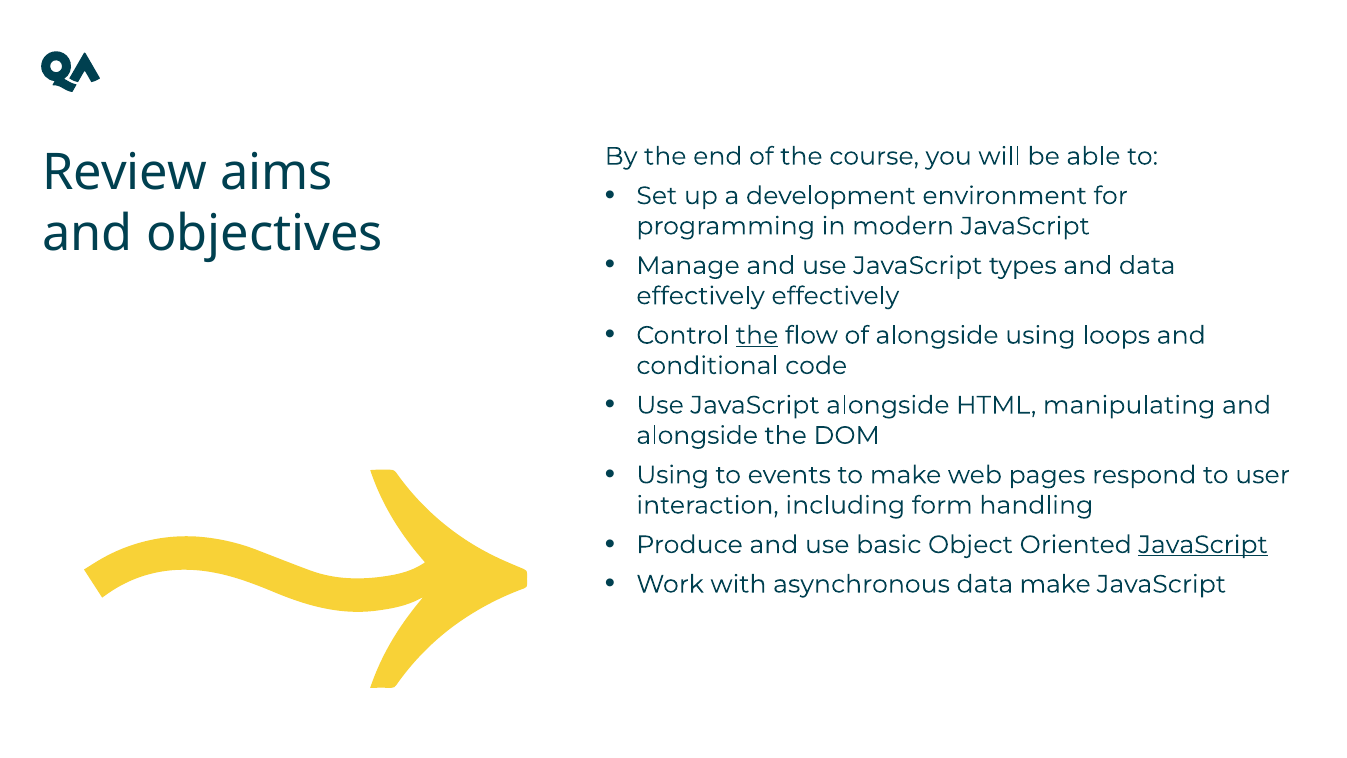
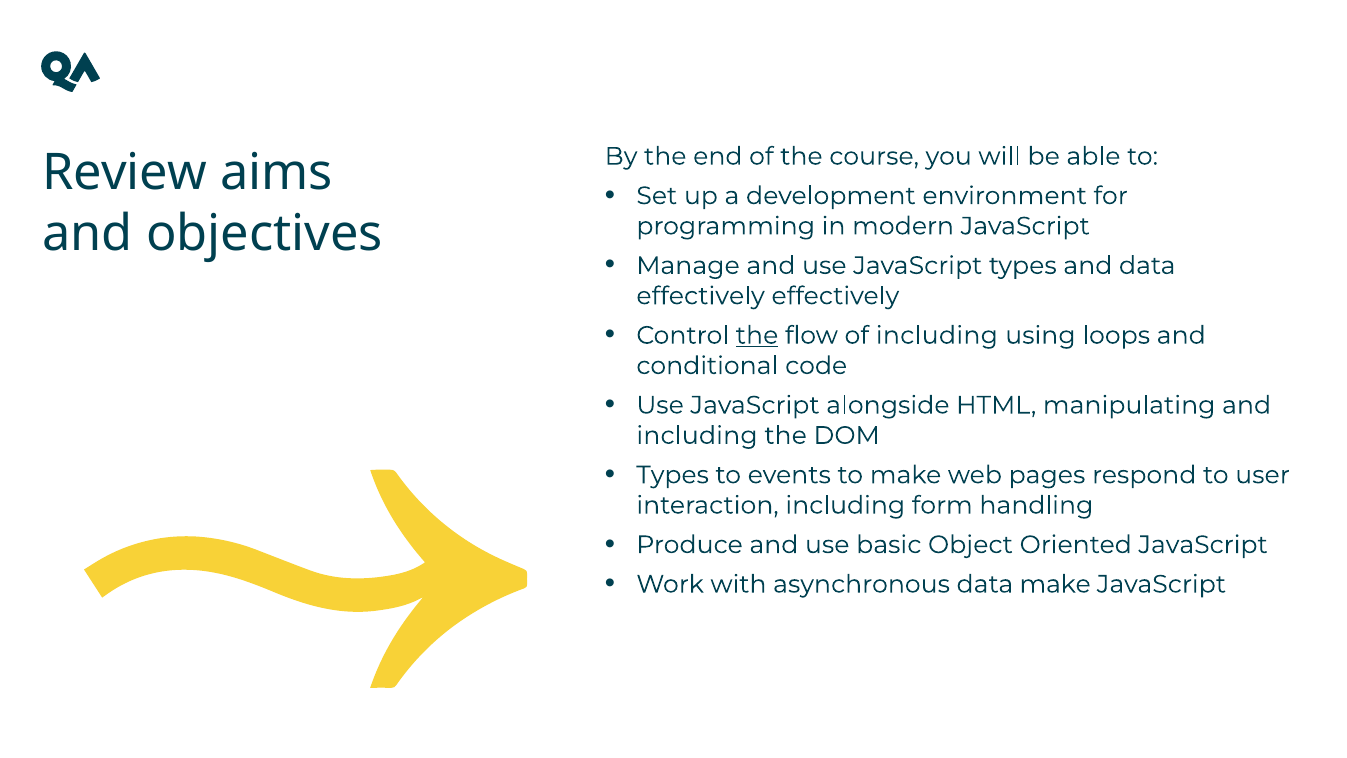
of alongside: alongside -> including
alongside at (697, 435): alongside -> including
Using at (673, 475): Using -> Types
JavaScript at (1203, 545) underline: present -> none
